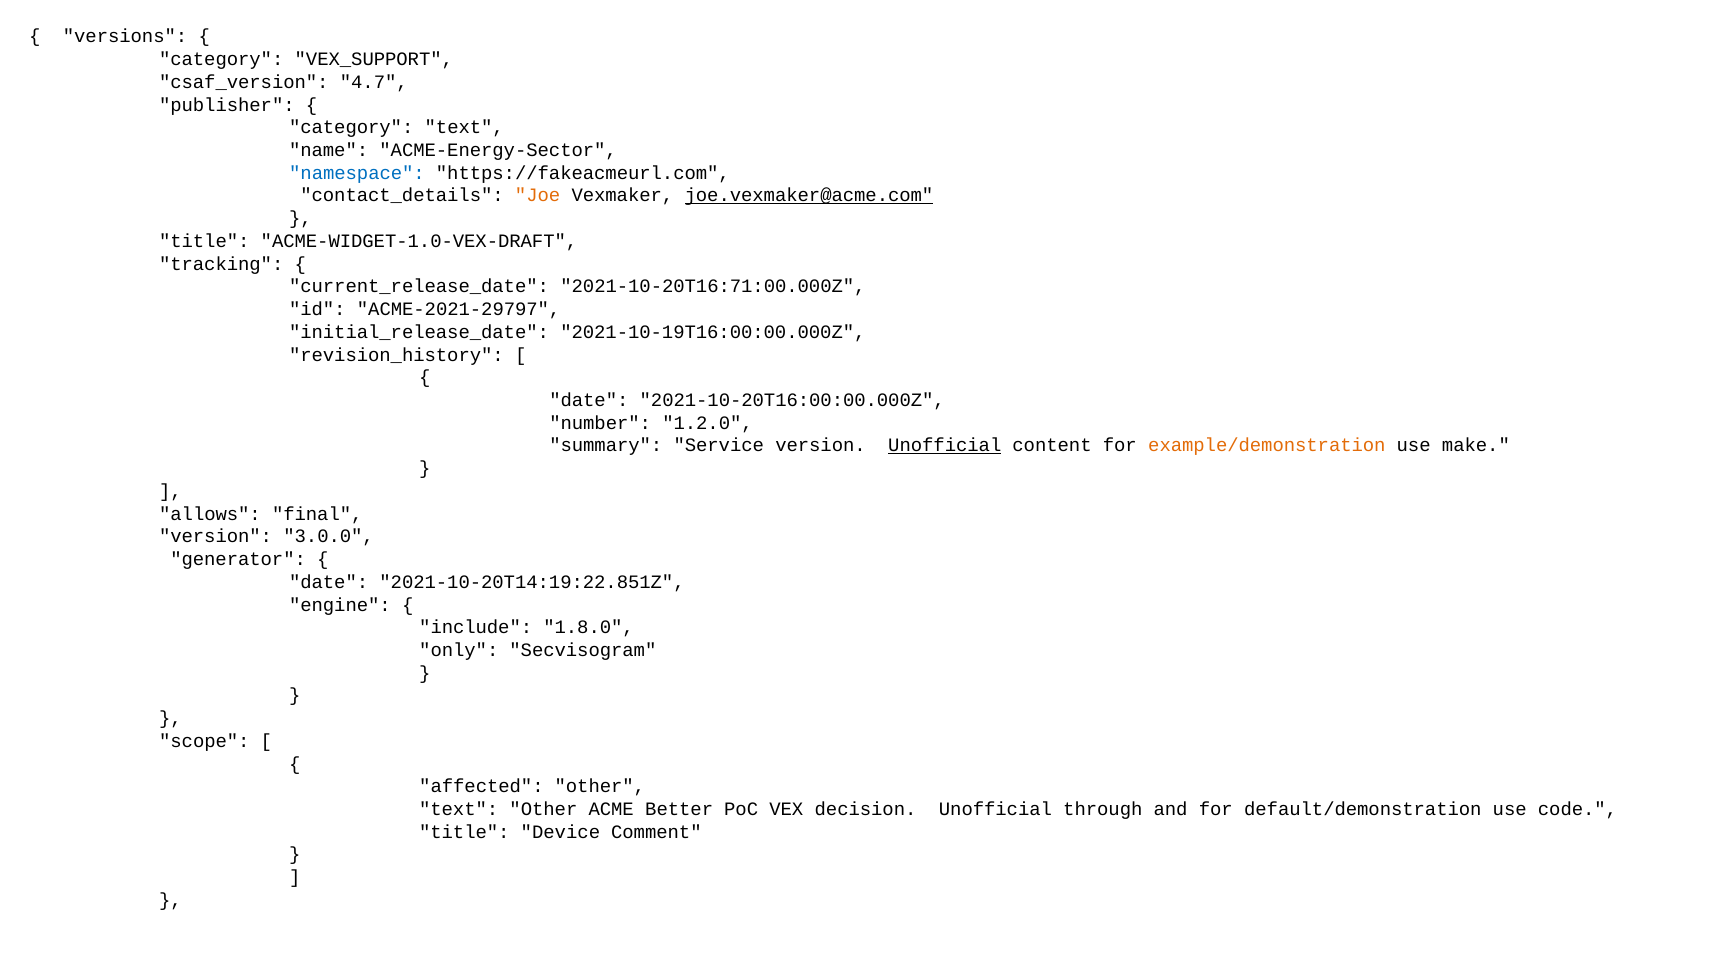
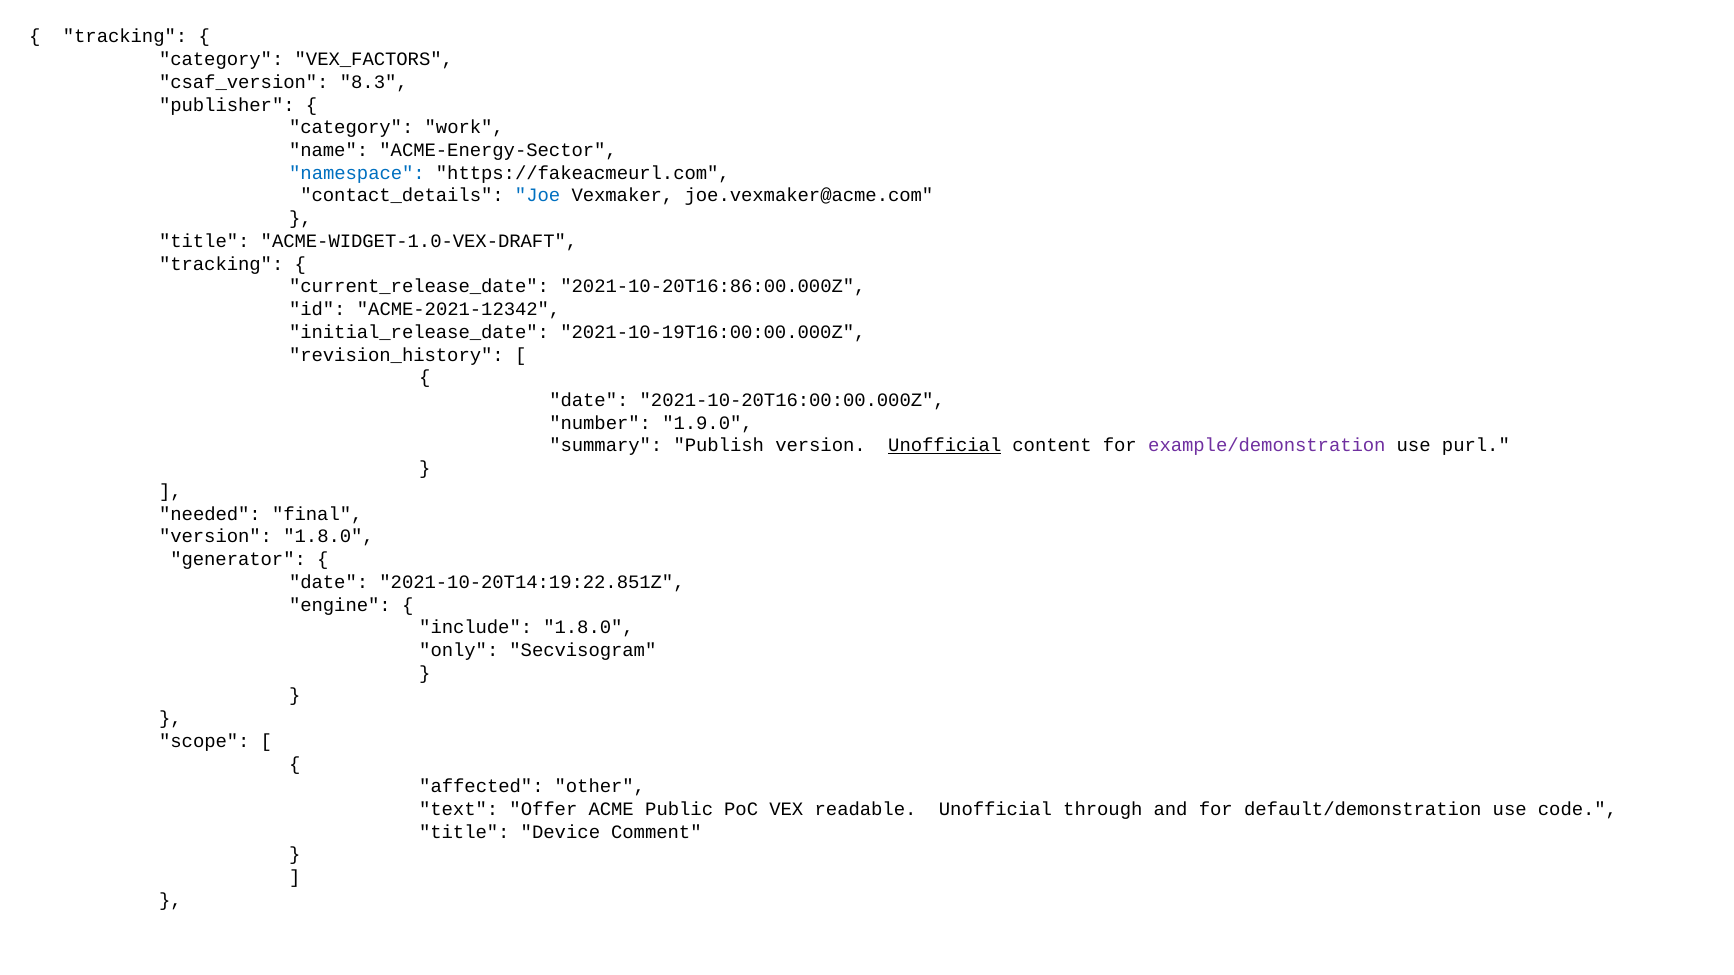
versions at (125, 37): versions -> tracking
VEX_SUPPORT: VEX_SUPPORT -> VEX_FACTORS
4.7: 4.7 -> 8.3
category text: text -> work
Joe colour: orange -> blue
joe.vexmaker@acme.com underline: present -> none
2021-10-20T16:71:00.000Z: 2021-10-20T16:71:00.000Z -> 2021-10-20T16:86:00.000Z
ACME-2021-29797: ACME-2021-29797 -> ACME-2021-12342
1.2.0: 1.2.0 -> 1.9.0
Service: Service -> Publish
example/demonstration colour: orange -> purple
make: make -> purl
allows: allows -> needed
version 3.0.0: 3.0.0 -> 1.8.0
text Other: Other -> Offer
Better: Better -> Public
decision: decision -> readable
